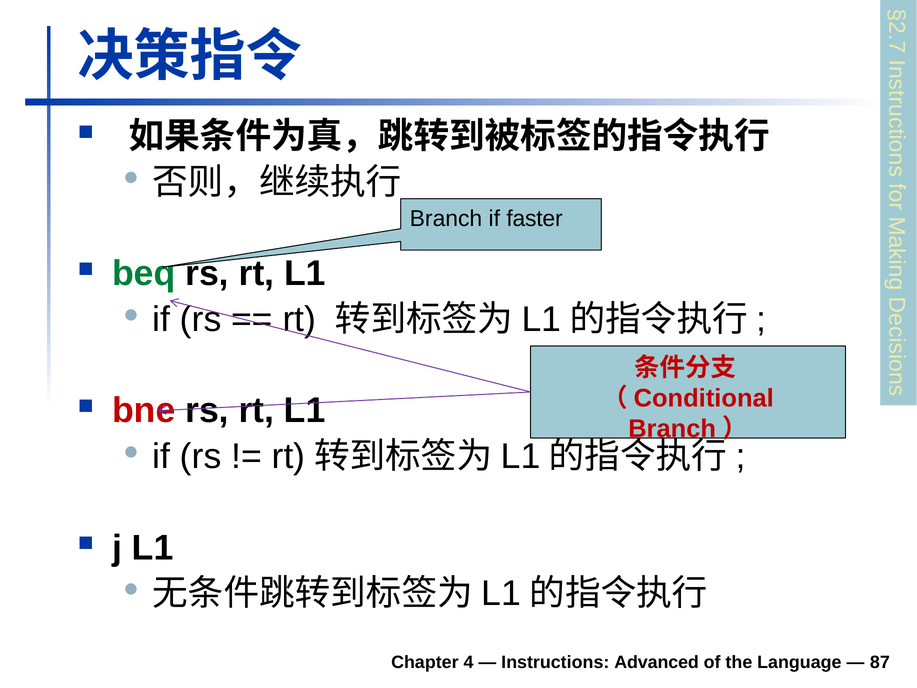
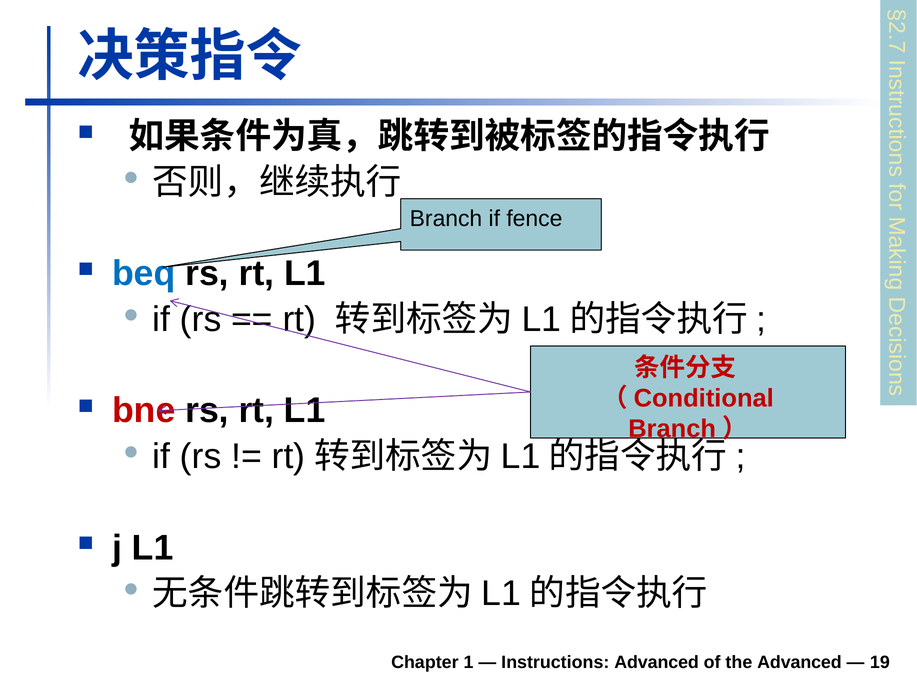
faster: faster -> fence
beq colour: green -> blue
4: 4 -> 1
the Language: Language -> Advanced
87: 87 -> 19
